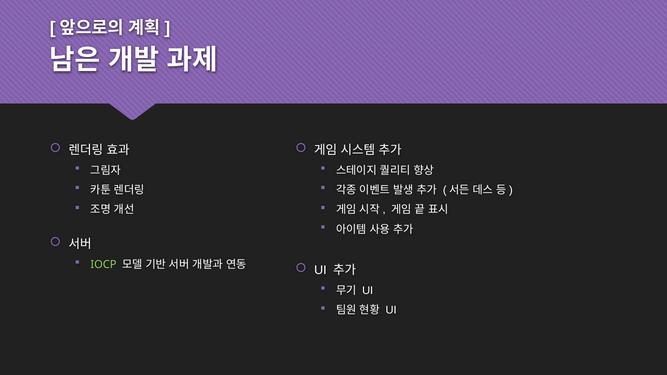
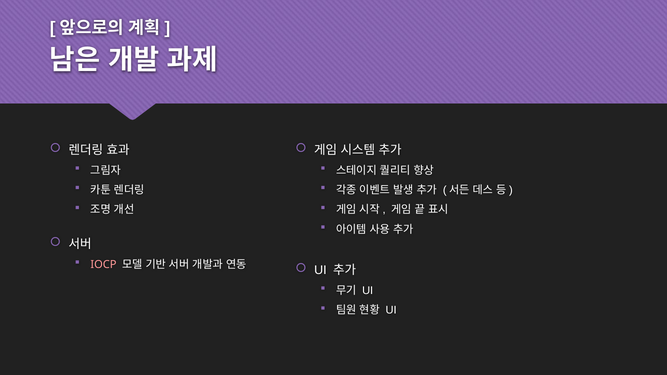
IOCP colour: light green -> pink
